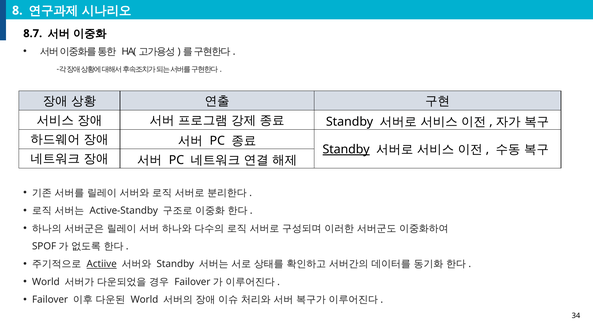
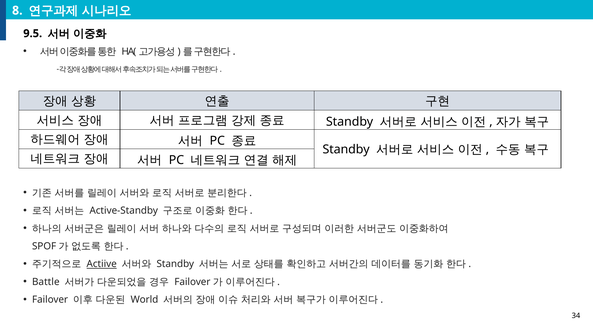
8.7: 8.7 -> 9.5
Standby at (346, 149) underline: present -> none
World at (46, 281): World -> Battle
